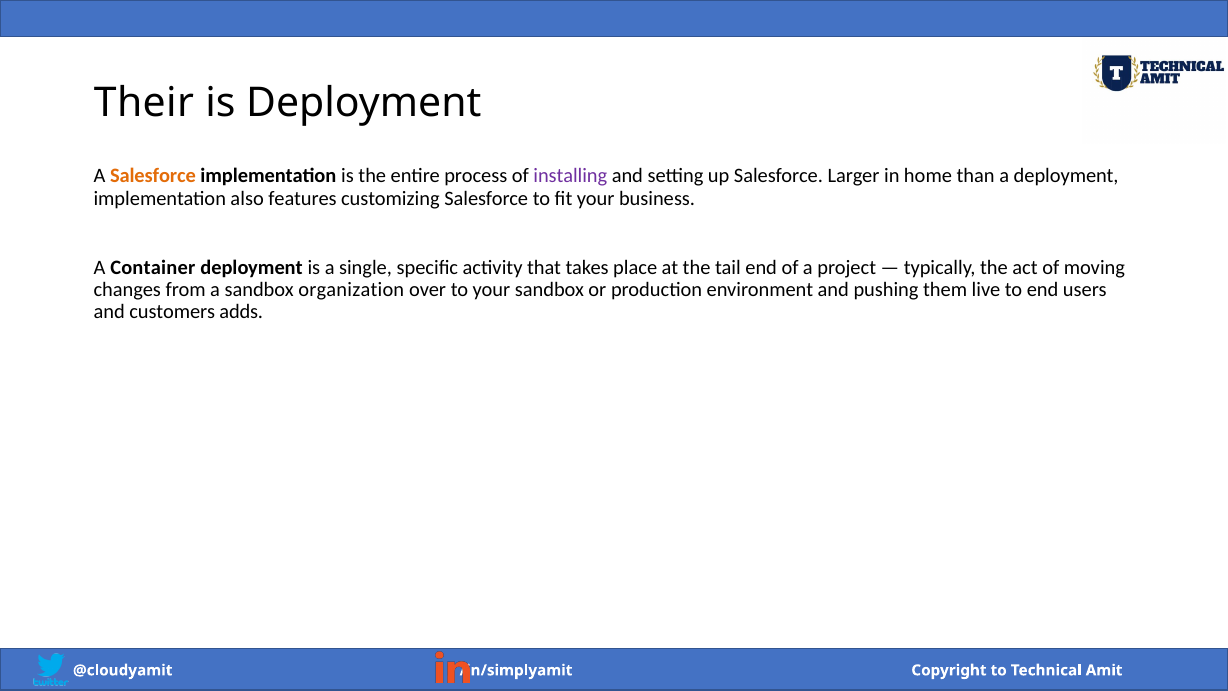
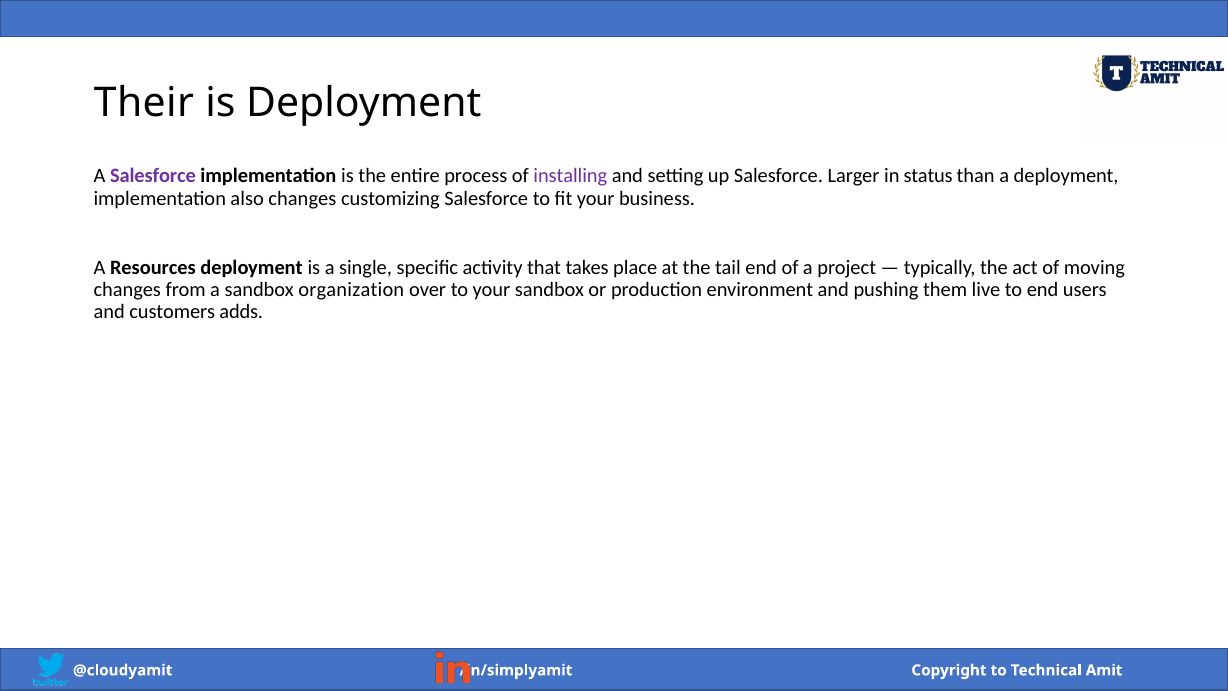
Salesforce at (153, 176) colour: orange -> purple
home: home -> status
also features: features -> changes
Container: Container -> Resources
